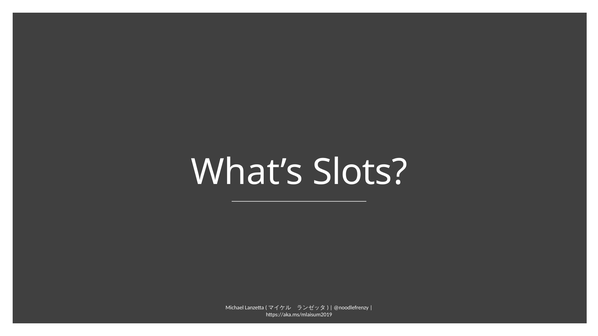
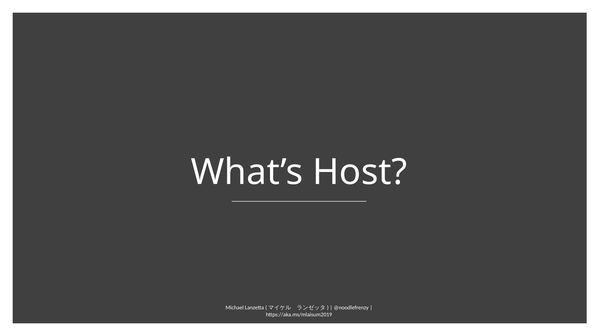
Slots: Slots -> Host
